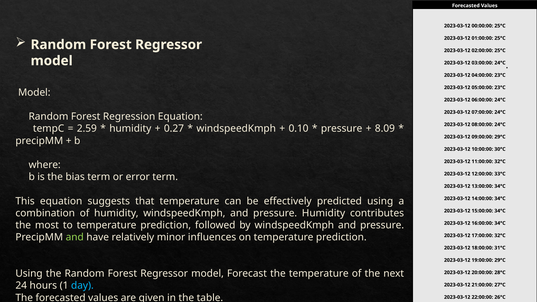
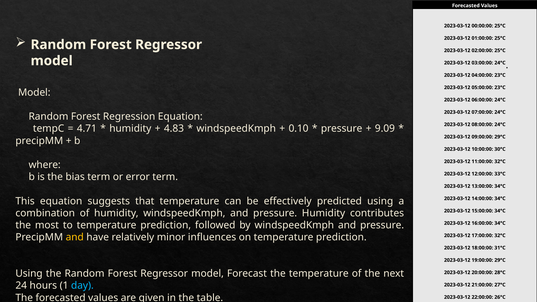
2.59: 2.59 -> 4.71
0.27: 0.27 -> 4.83
8.09: 8.09 -> 9.09
and at (75, 237) colour: light green -> yellow
